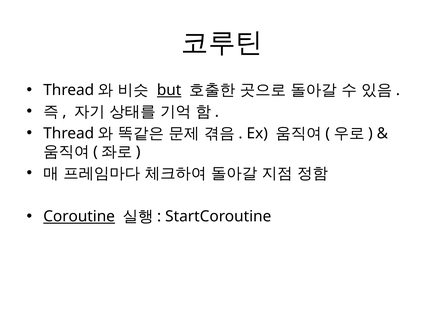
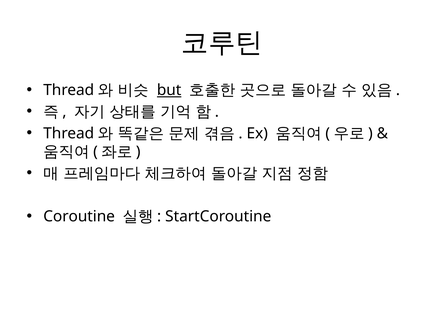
Coroutine underline: present -> none
